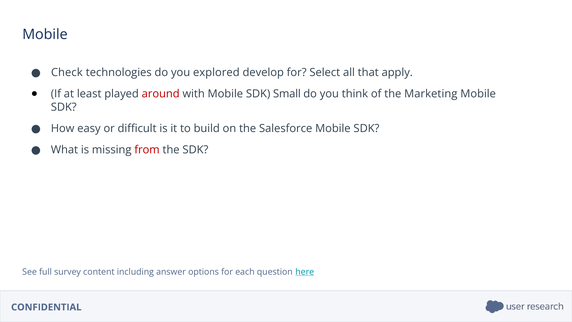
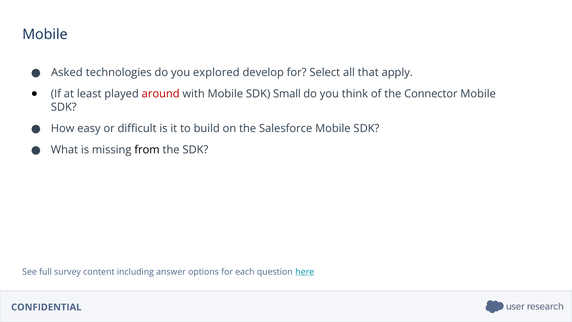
Check: Check -> Asked
Marketing: Marketing -> Connector
from colour: red -> black
